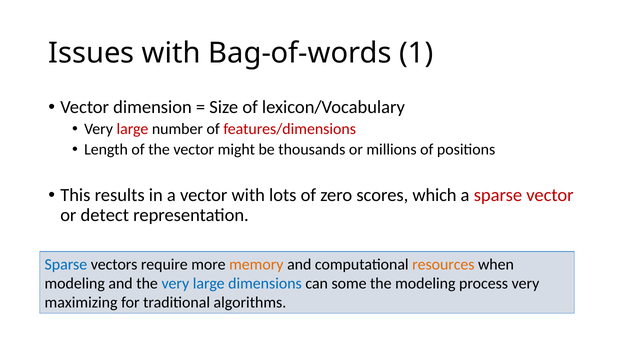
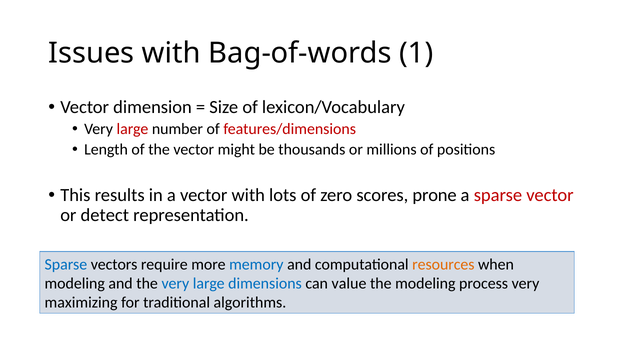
which: which -> prone
memory colour: orange -> blue
some: some -> value
